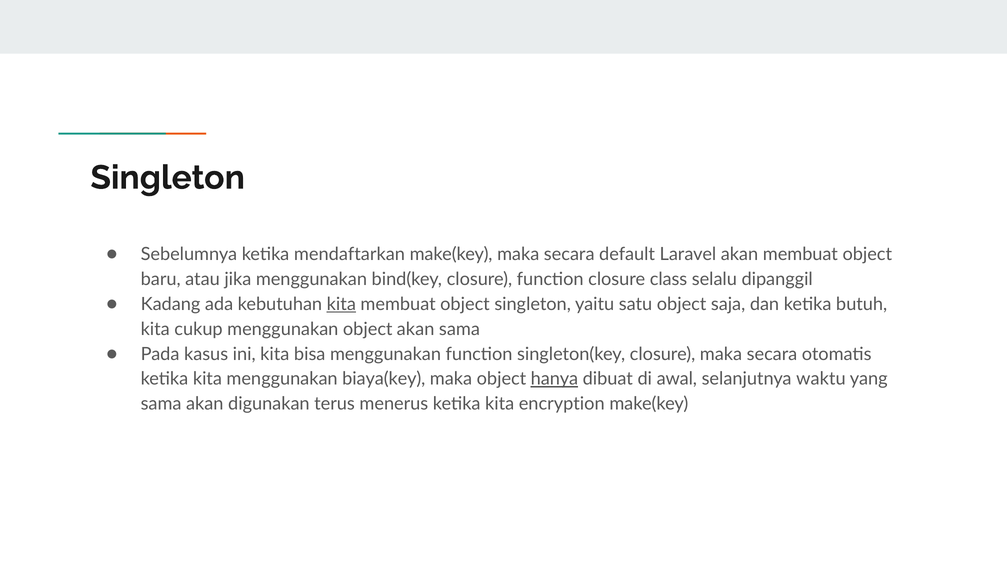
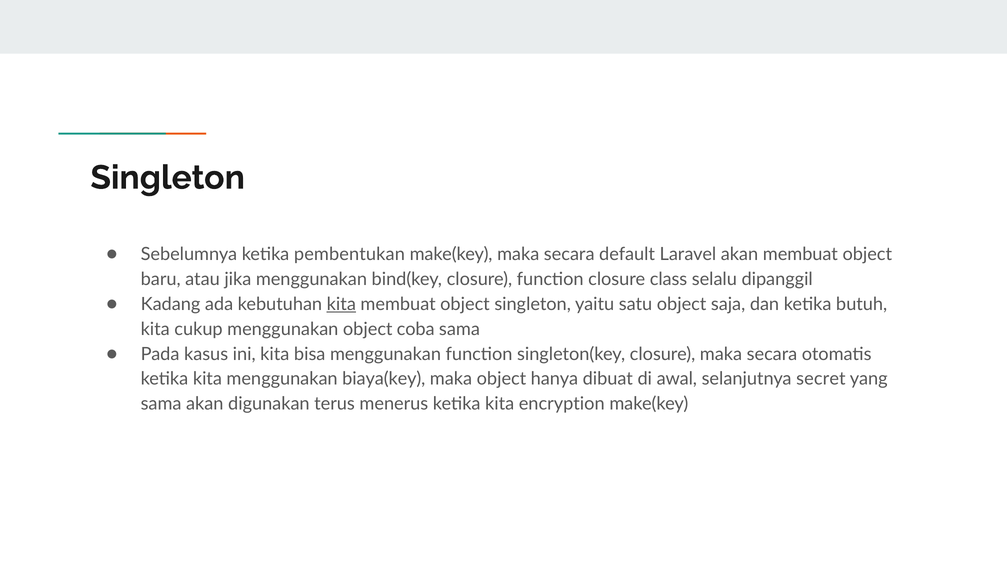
mendaftarkan: mendaftarkan -> pembentukan
object akan: akan -> coba
hanya underline: present -> none
waktu: waktu -> secret
